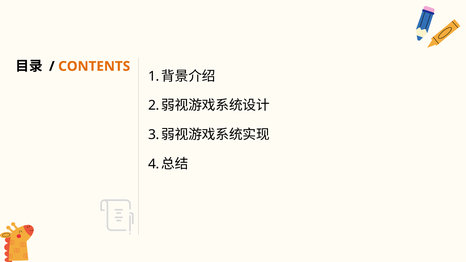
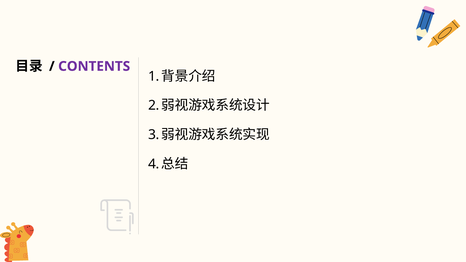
CONTENTS colour: orange -> purple
